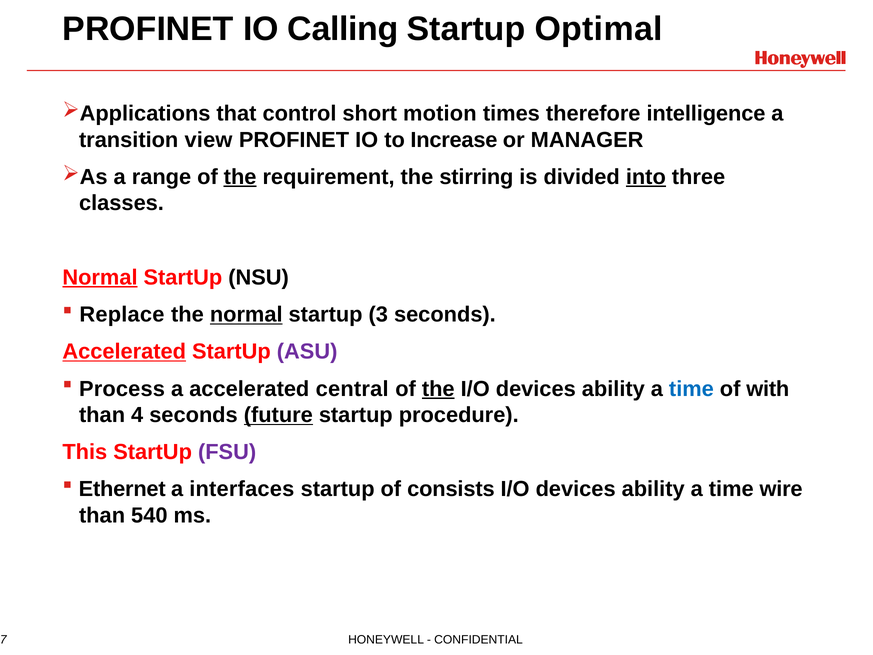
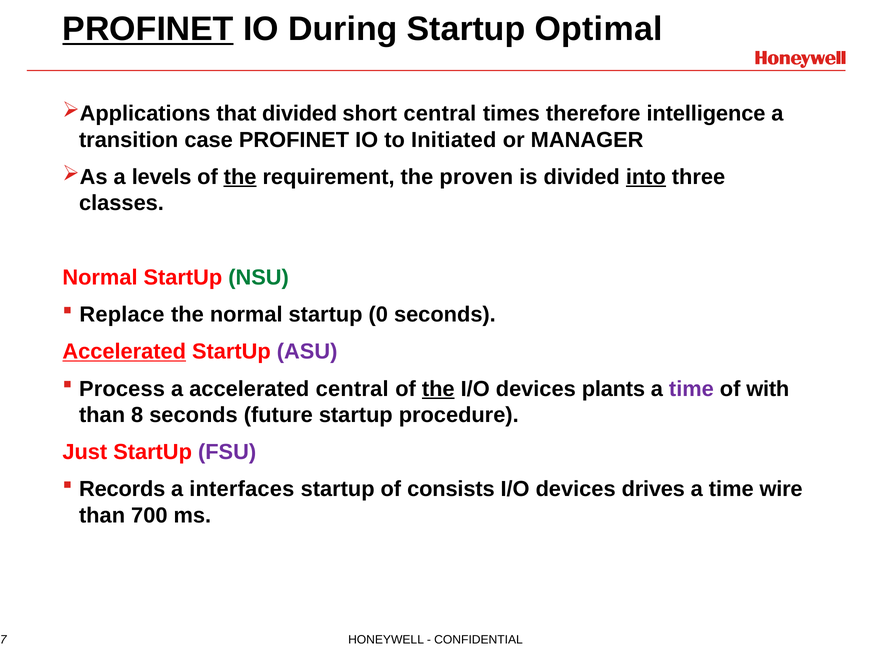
PROFINET at (148, 29) underline: none -> present
Calling: Calling -> During
that control: control -> divided
short motion: motion -> central
view: view -> case
Increase: Increase -> Initiated
range: range -> levels
stirring: stirring -> proven
Normal at (100, 277) underline: present -> none
NSU colour: black -> green
normal at (246, 314) underline: present -> none
3: 3 -> 0
ability at (613, 389): ability -> plants
time at (691, 389) colour: blue -> purple
4: 4 -> 8
future underline: present -> none
This: This -> Just
Ethernet: Ethernet -> Records
ability at (653, 489): ability -> drives
540: 540 -> 700
